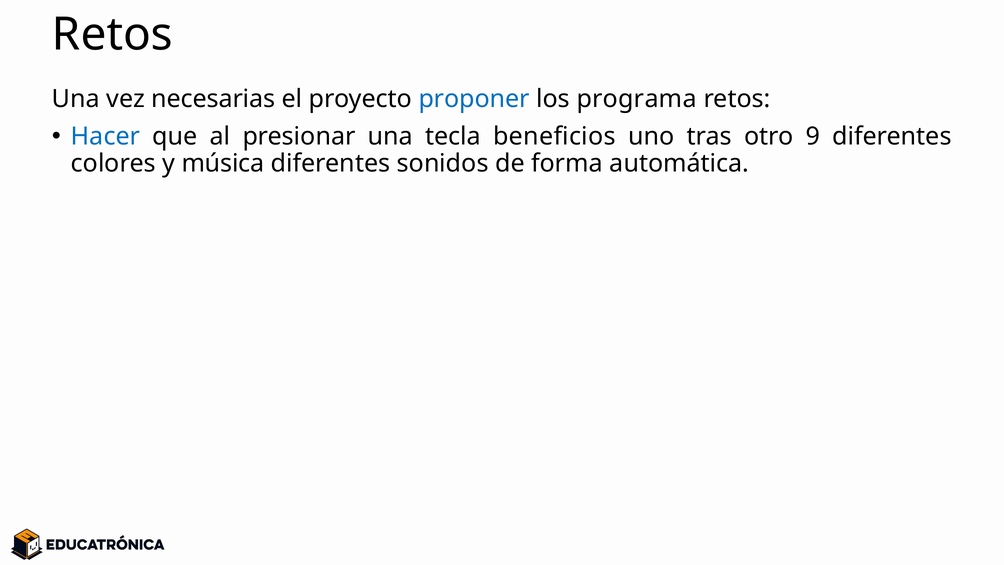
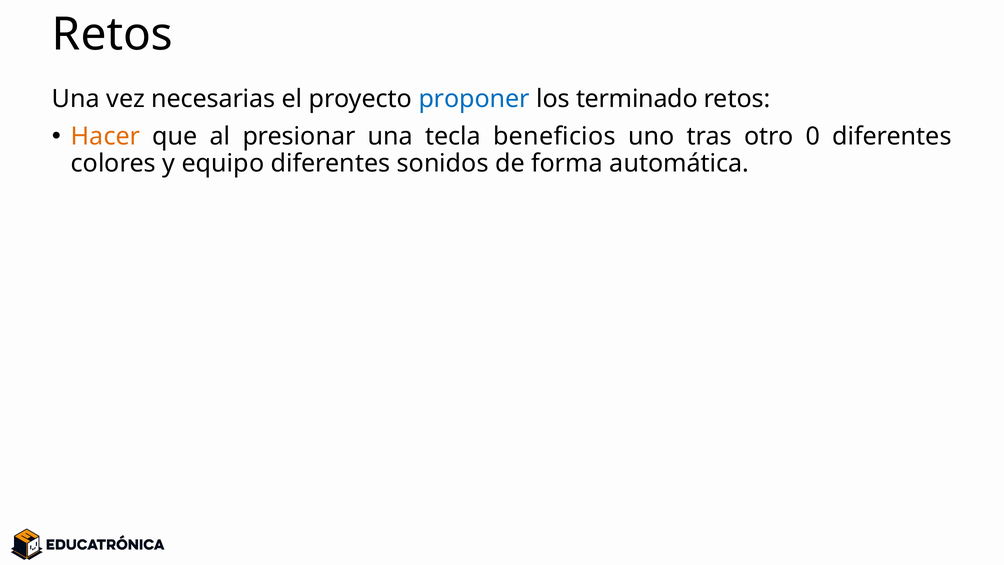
programa: programa -> terminado
Hacer colour: blue -> orange
9: 9 -> 0
música: música -> equipo
